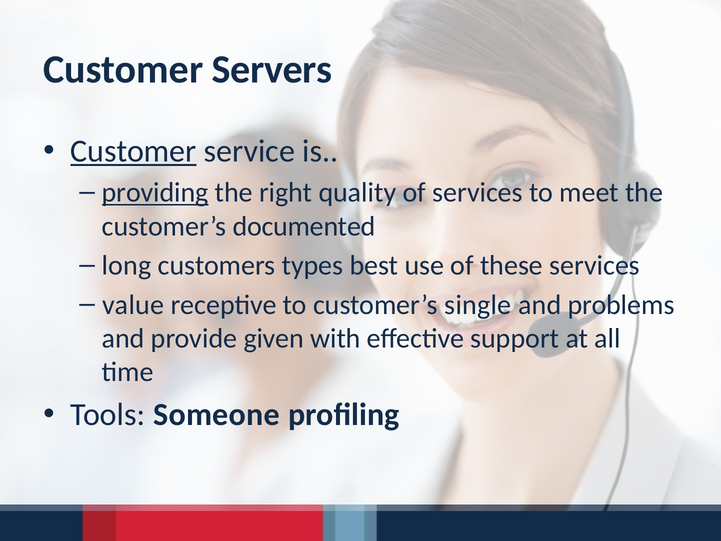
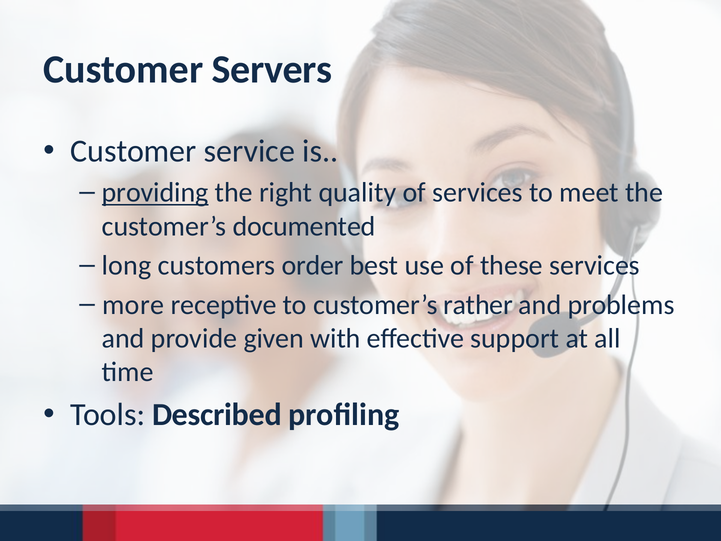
Customer at (133, 151) underline: present -> none
types: types -> order
value: value -> more
single: single -> rather
Someone: Someone -> Described
